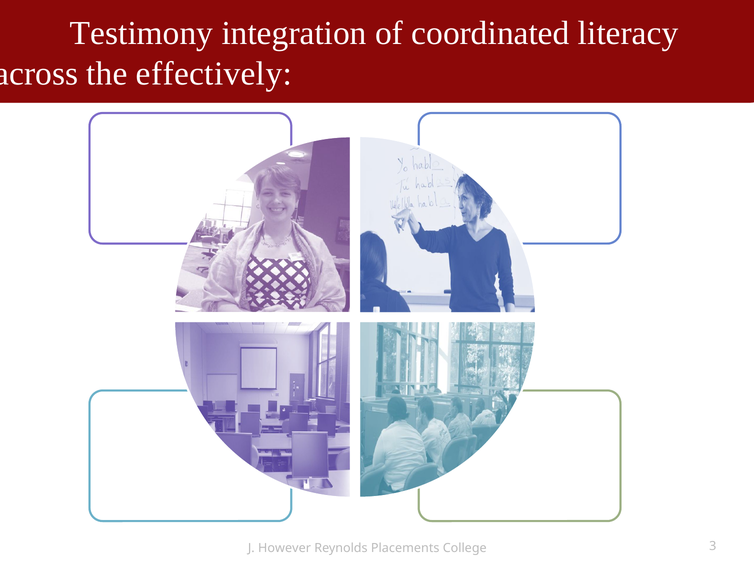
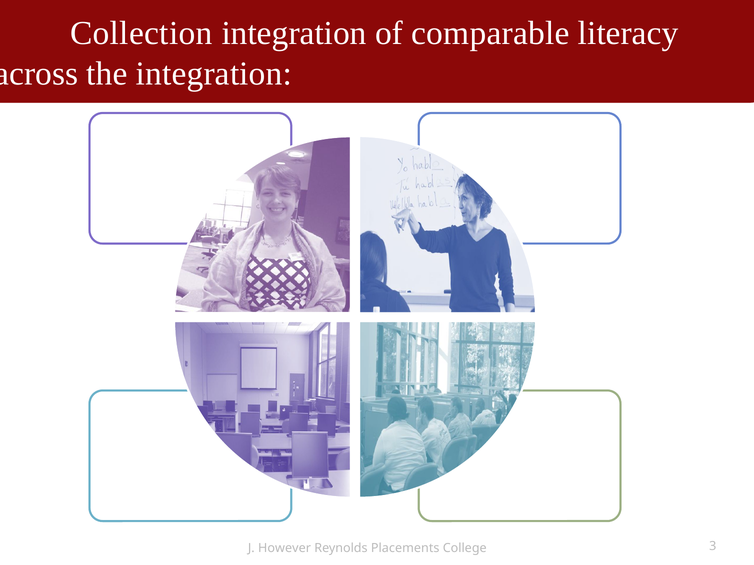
Testimony: Testimony -> Collection
coordinated: coordinated -> comparable
the effectively: effectively -> integration
